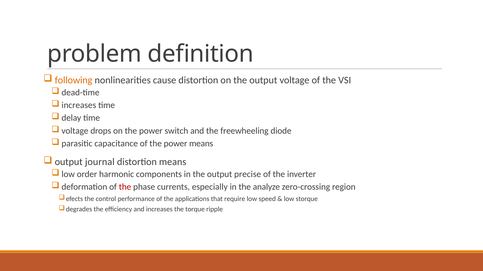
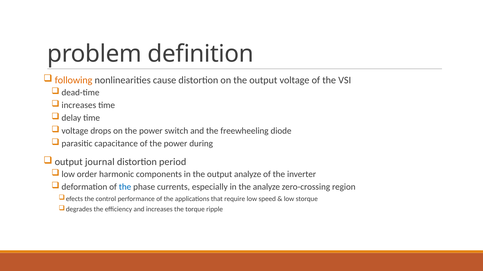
power means: means -> during
distortion means: means -> period
output precise: precise -> analyze
the at (125, 187) colour: red -> blue
